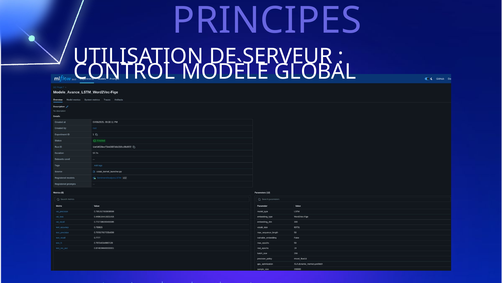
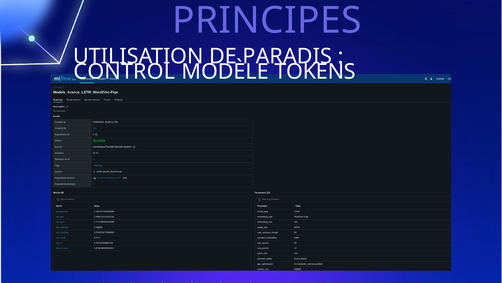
SERVEUR: SERVEUR -> PARADIS
GLOBAL: GLOBAL -> TOKENS
